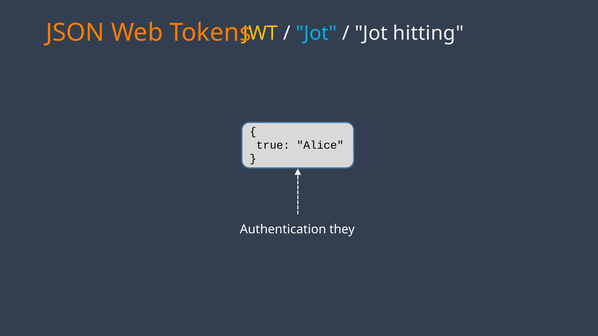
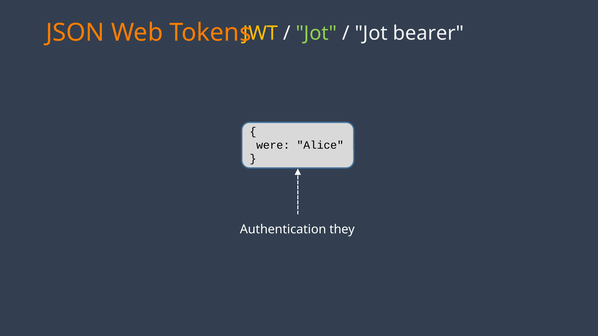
Jot at (316, 33) colour: light blue -> light green
hitting: hitting -> bearer
true: true -> were
